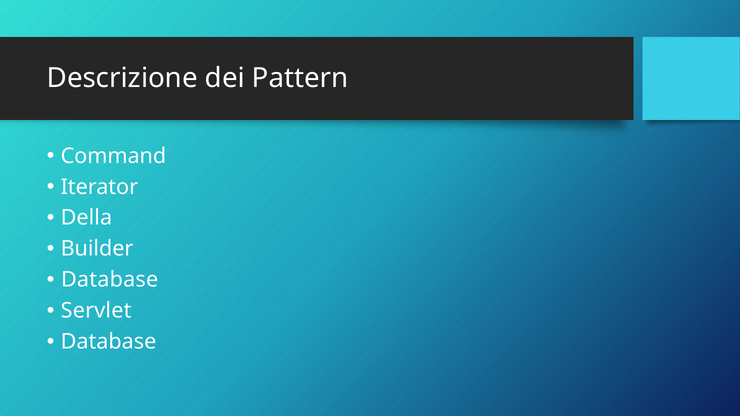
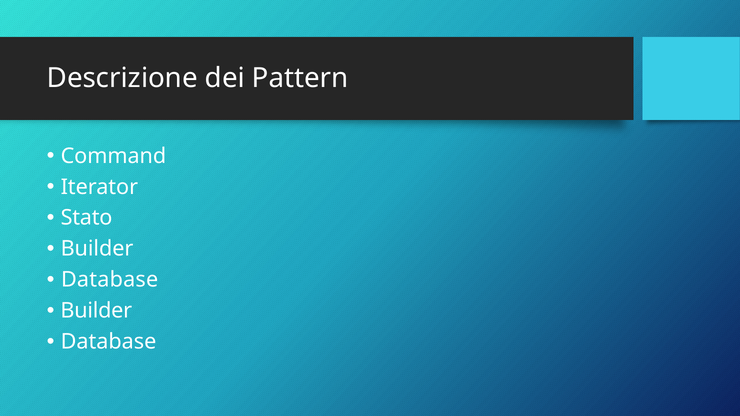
Della: Della -> Stato
Servlet at (96, 311): Servlet -> Builder
